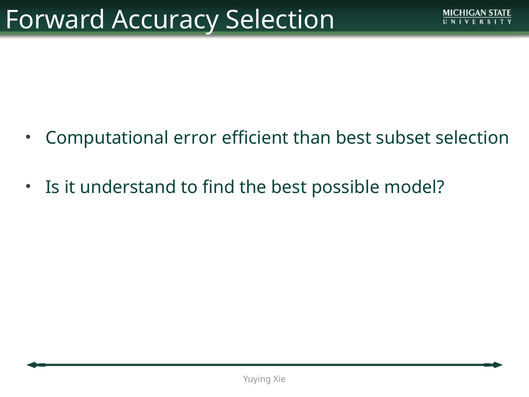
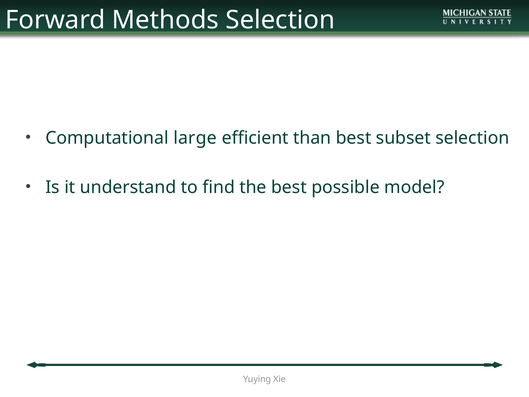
Accuracy: Accuracy -> Methods
error: error -> large
